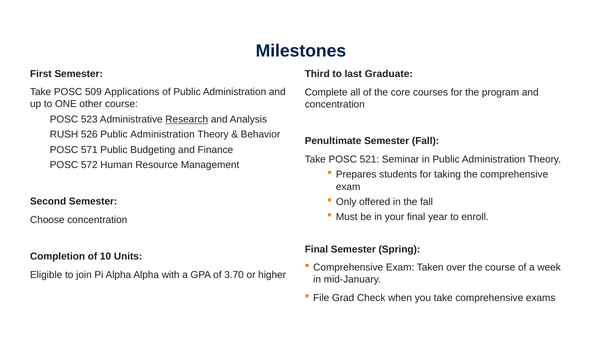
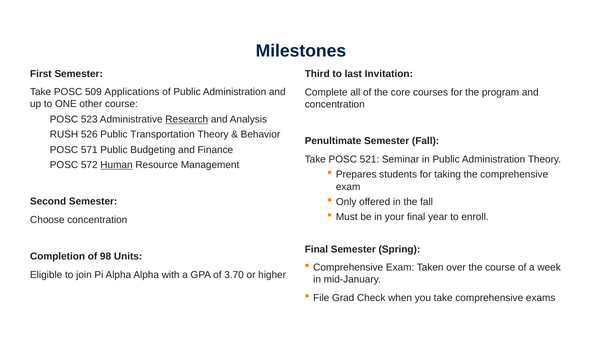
Graduate: Graduate -> Invitation
526 Public Administration: Administration -> Transportation
Human underline: none -> present
10: 10 -> 98
